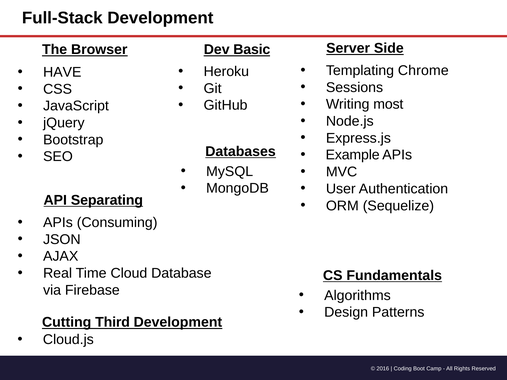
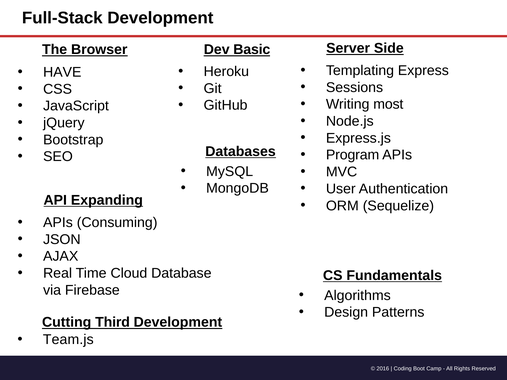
Chrome: Chrome -> Express
Example: Example -> Program
Separating: Separating -> Expanding
Cloud.js: Cloud.js -> Team.js
